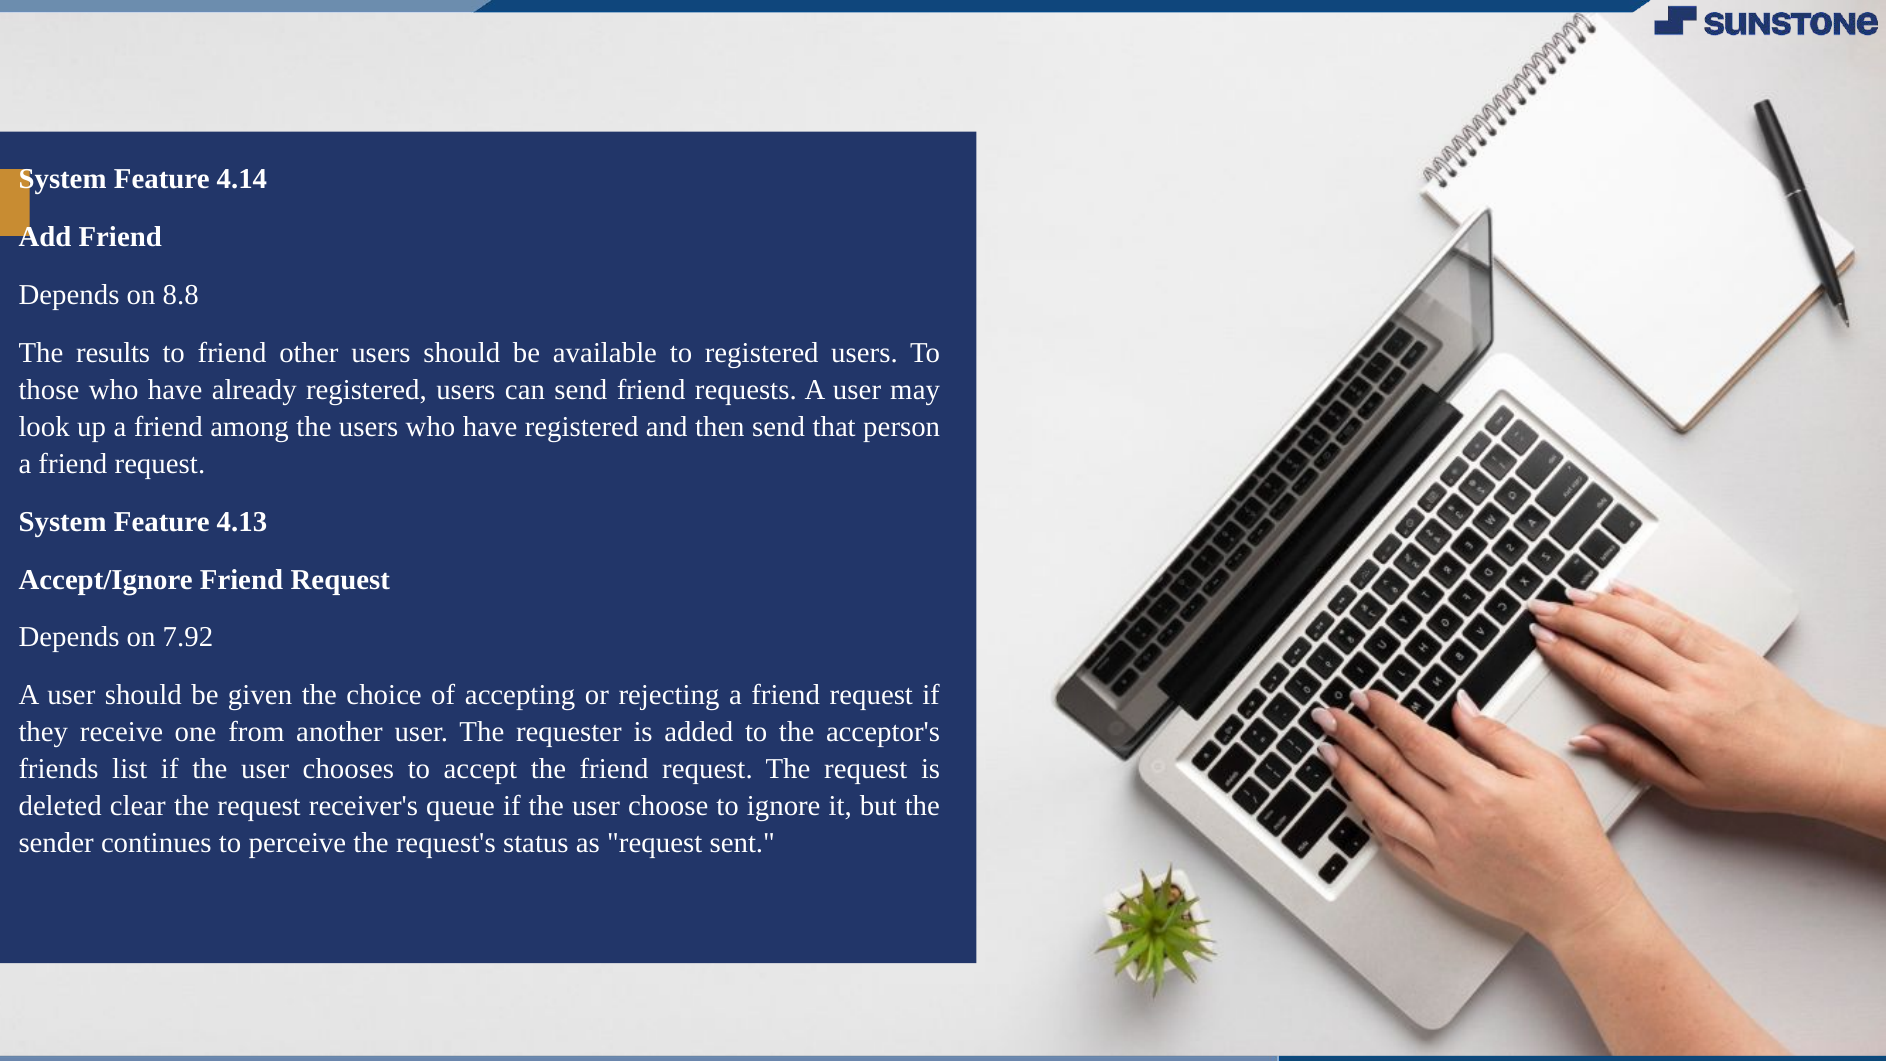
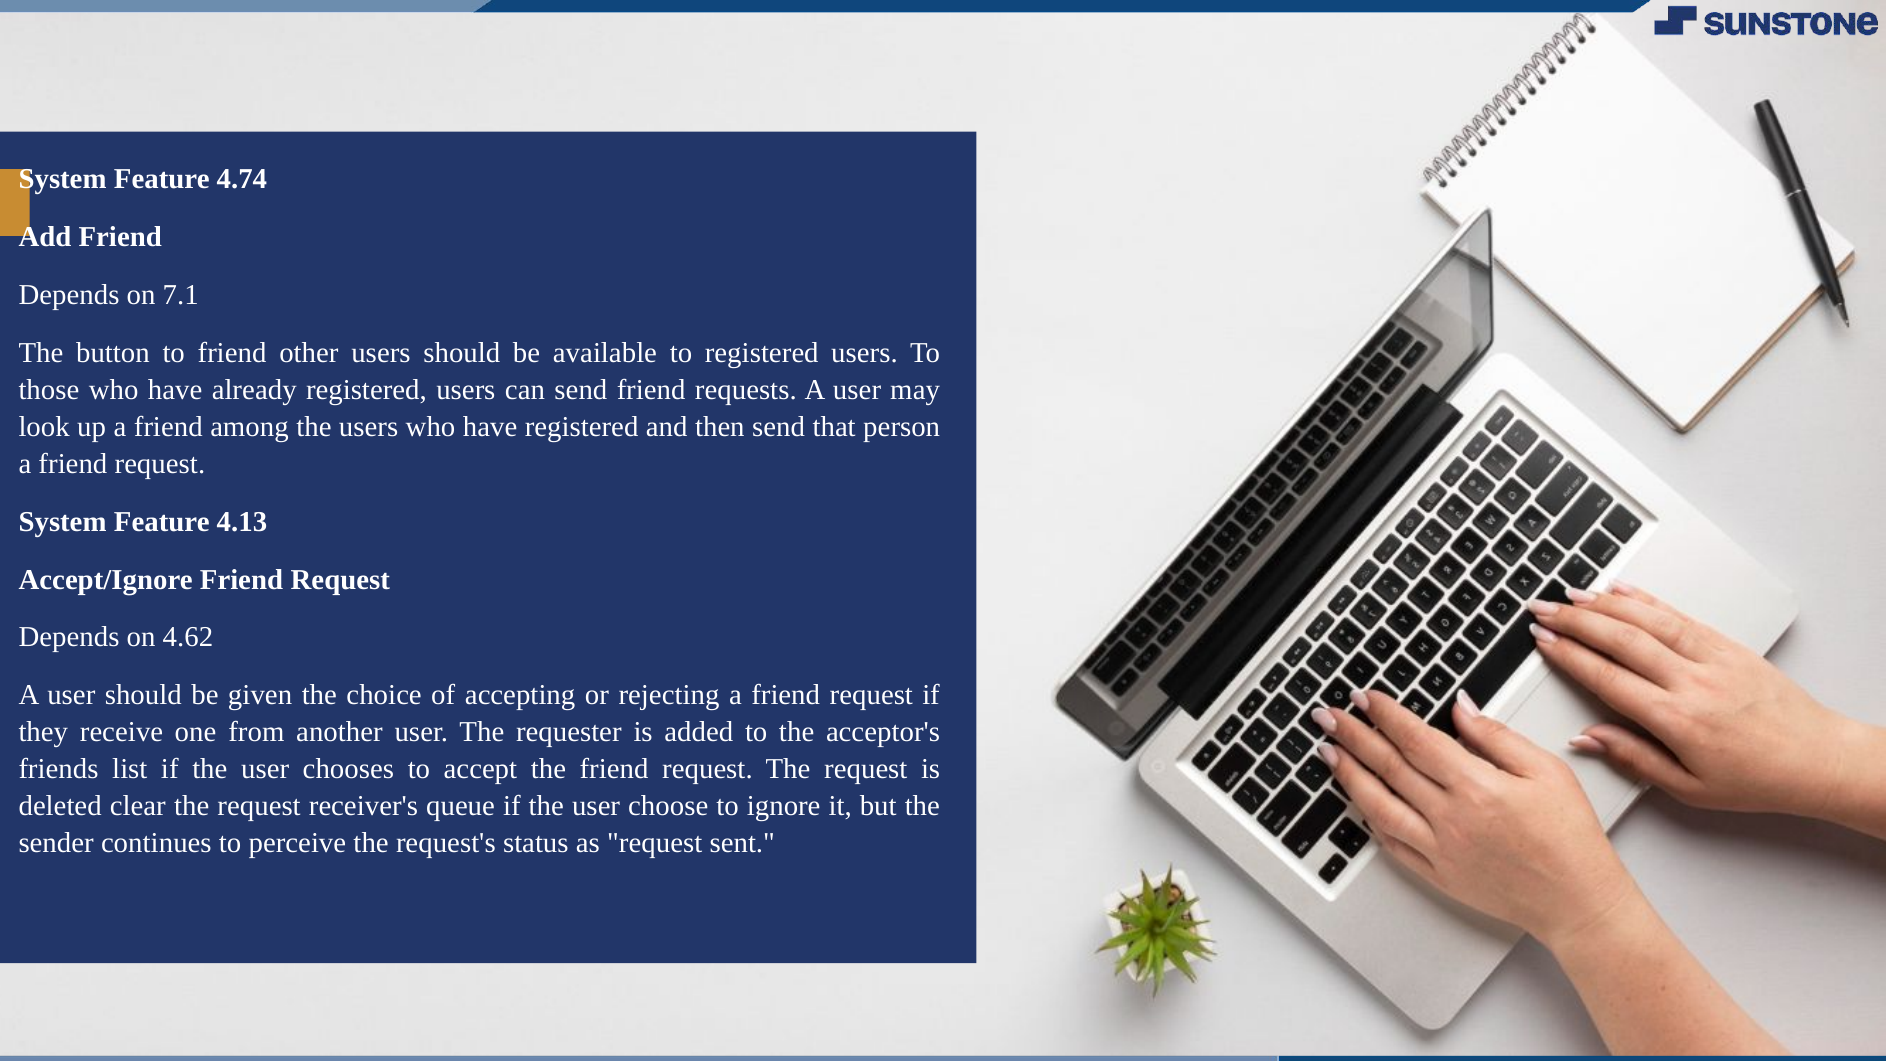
4.14: 4.14 -> 4.74
8.8: 8.8 -> 7.1
results: results -> button
7.92: 7.92 -> 4.62
